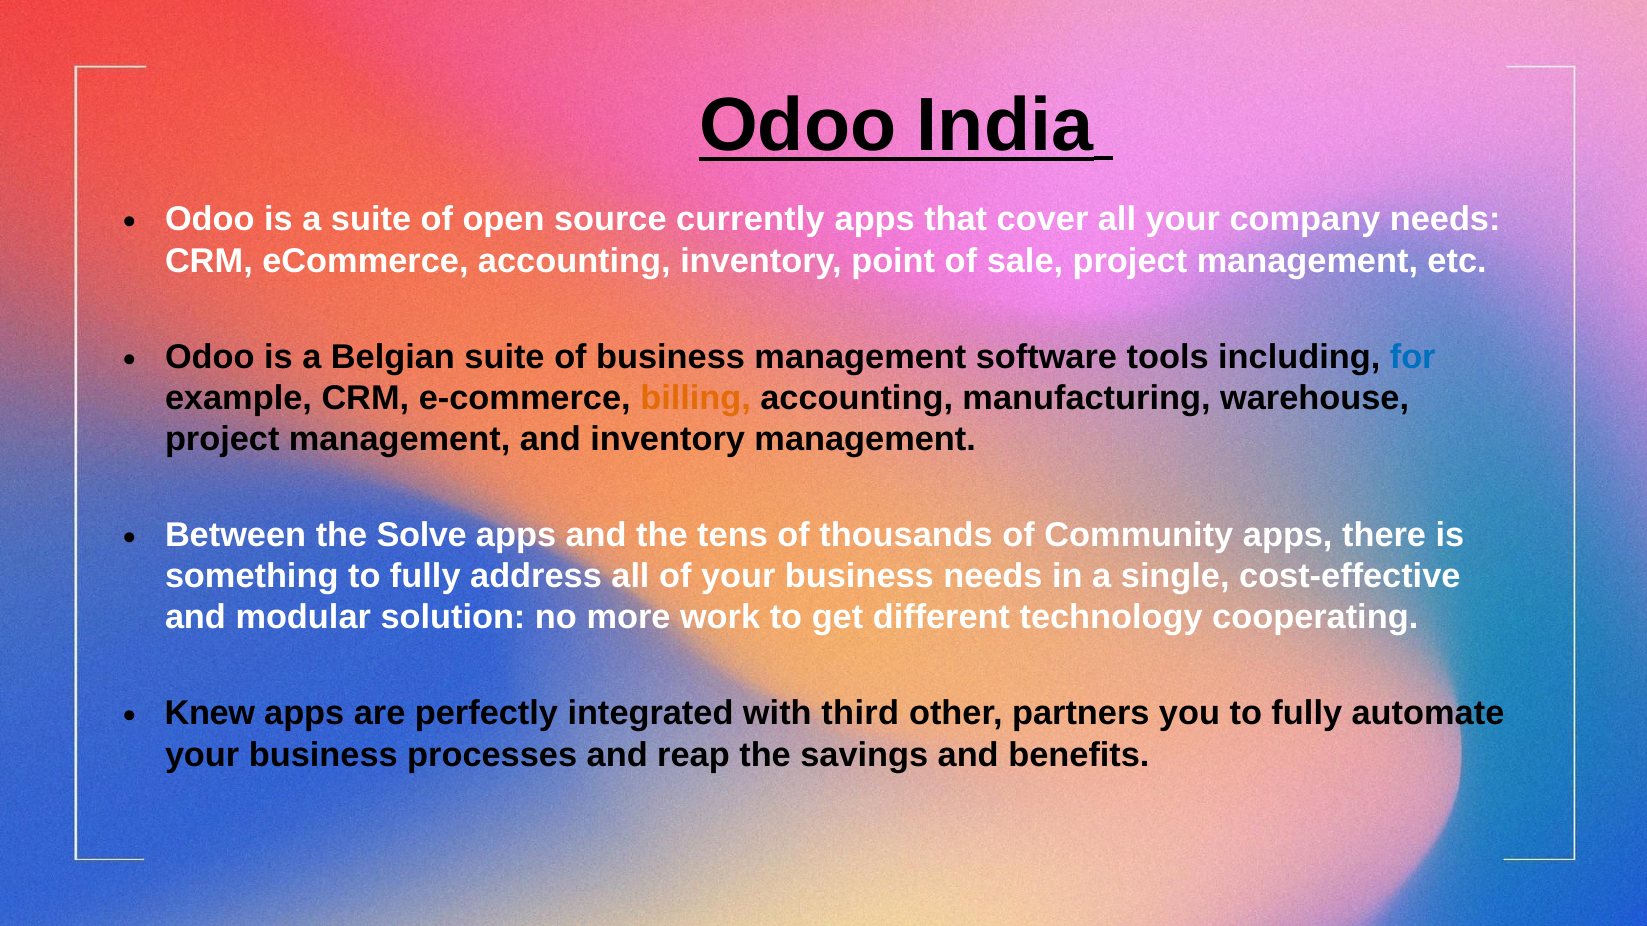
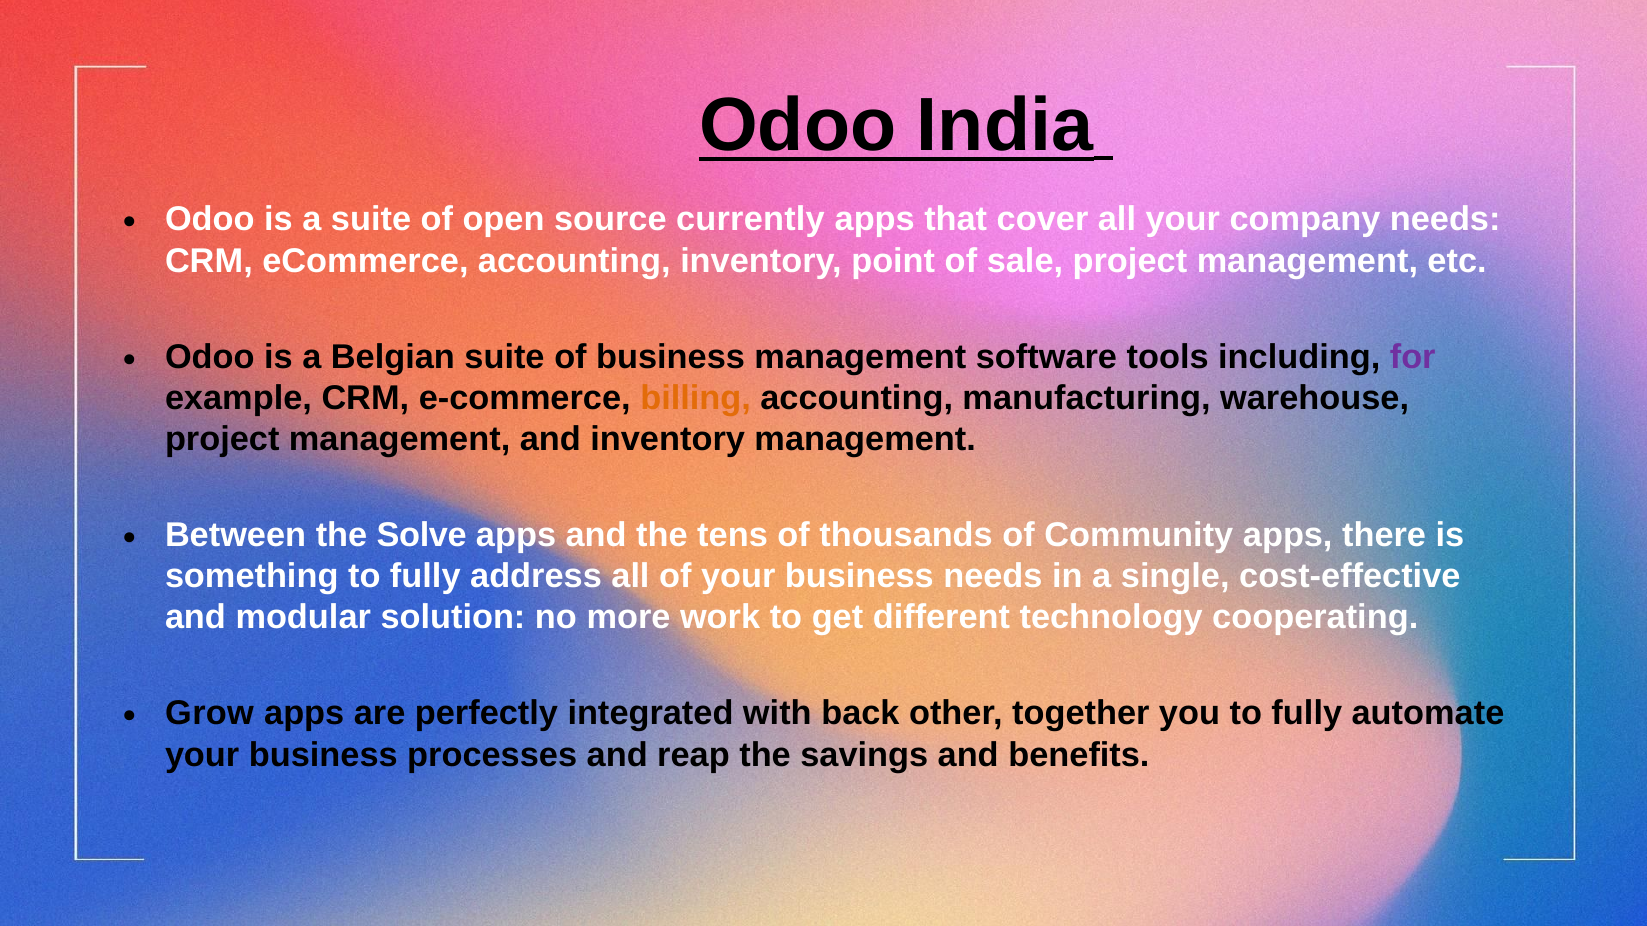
for colour: blue -> purple
Knew: Knew -> Grow
third: third -> back
partners: partners -> together
